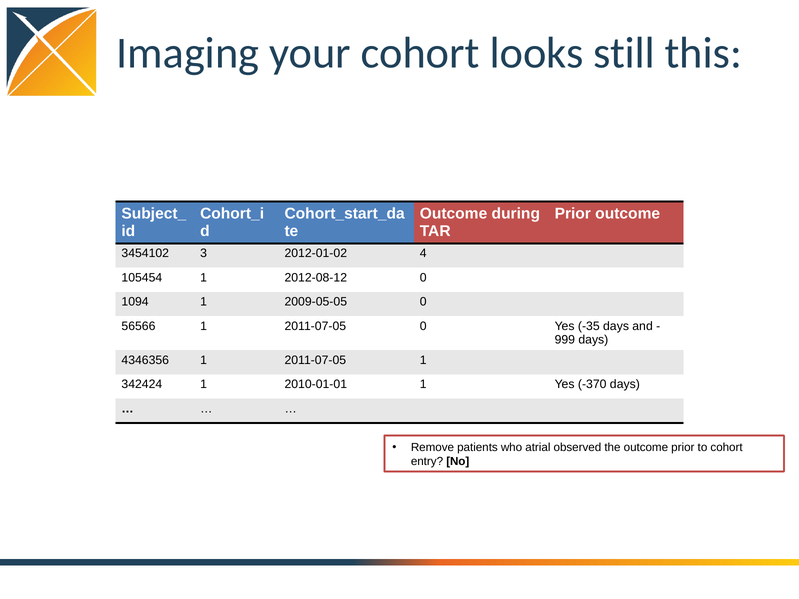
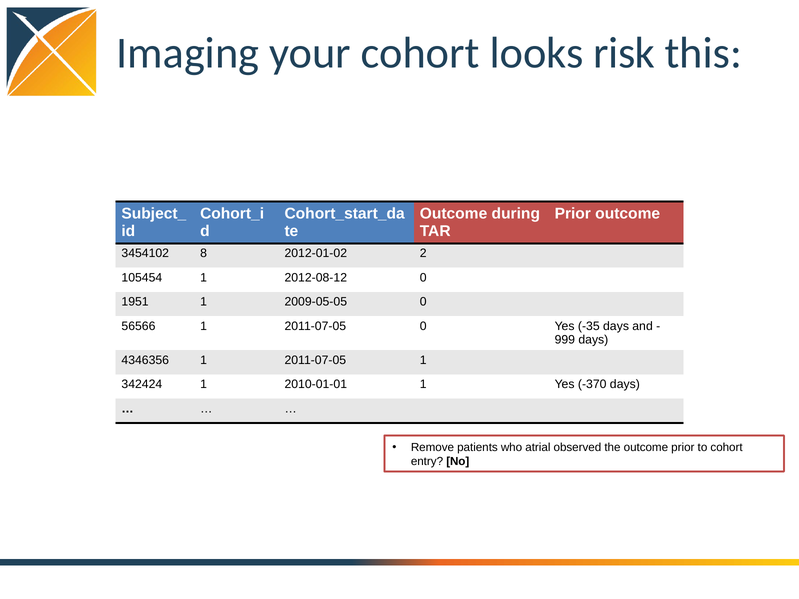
still: still -> risk
3: 3 -> 8
4: 4 -> 2
1094: 1094 -> 1951
